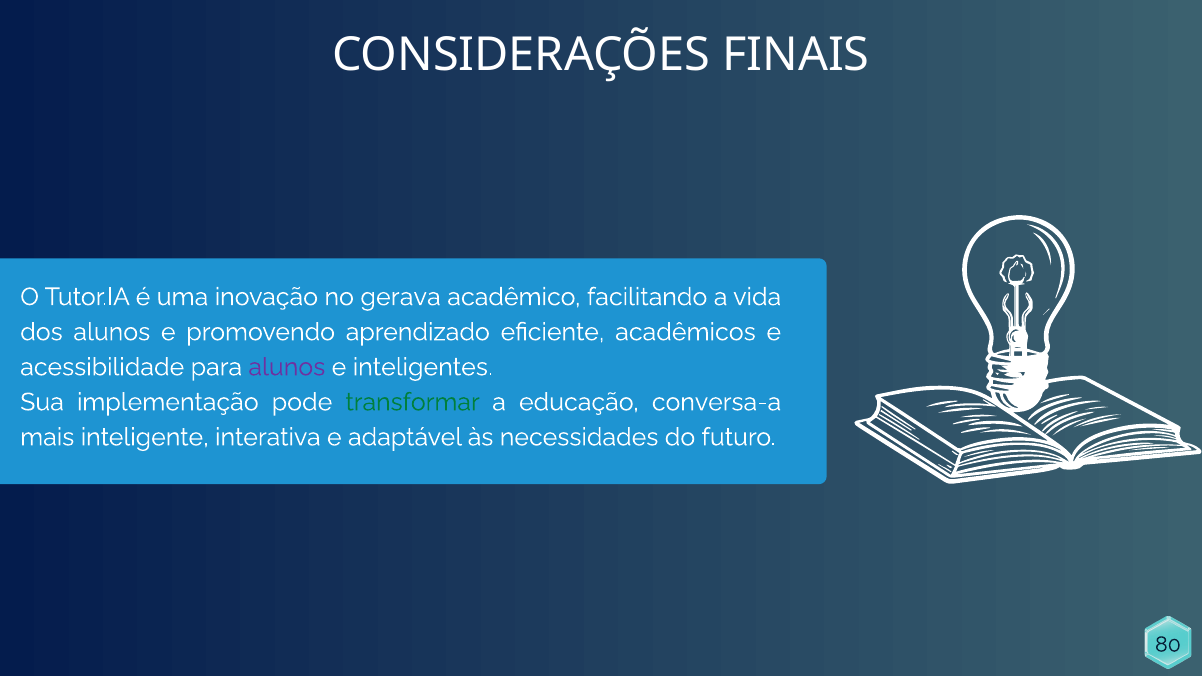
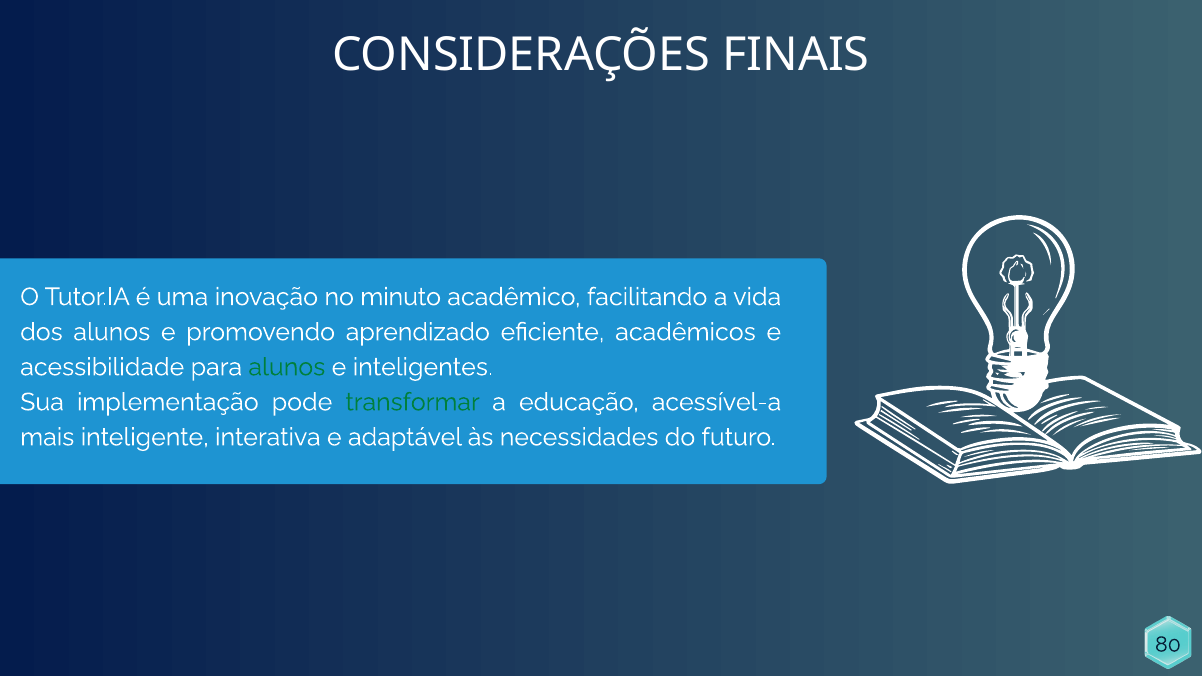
gerava: gerava -> minuto
alunos at (287, 367) colour: purple -> green
conversa-a: conversa-a -> acessível-a
